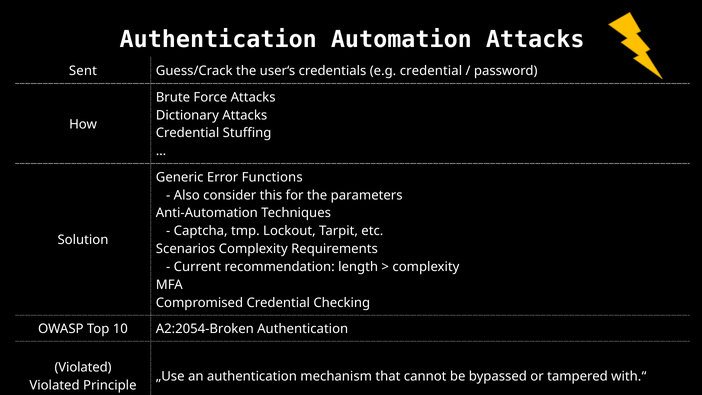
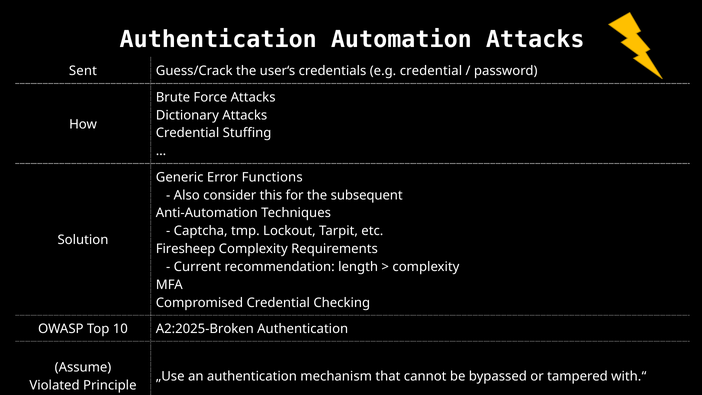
parameters: parameters -> subsequent
Scenarios: Scenarios -> Firesheep
A2:2054-Broken: A2:2054-Broken -> A2:2025-Broken
Violated at (83, 367): Violated -> Assume
